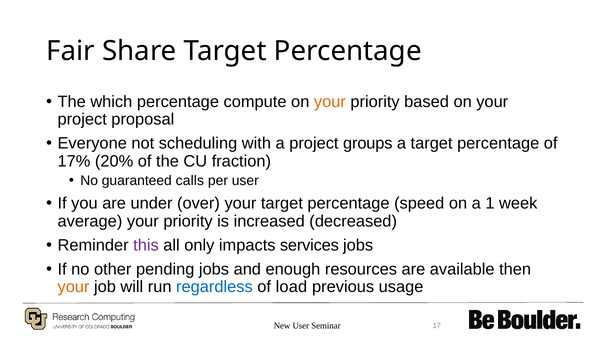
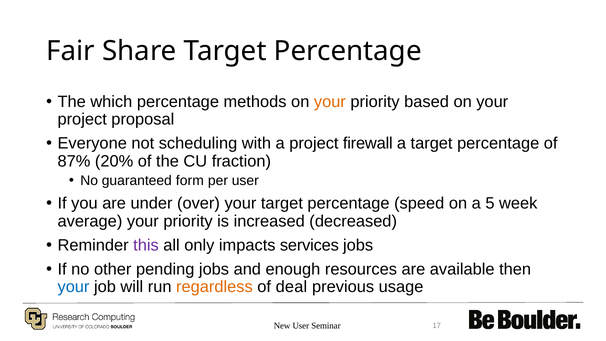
compute: compute -> methods
groups: groups -> firewall
17%: 17% -> 87%
calls: calls -> form
1: 1 -> 5
your at (74, 287) colour: orange -> blue
regardless colour: blue -> orange
load: load -> deal
